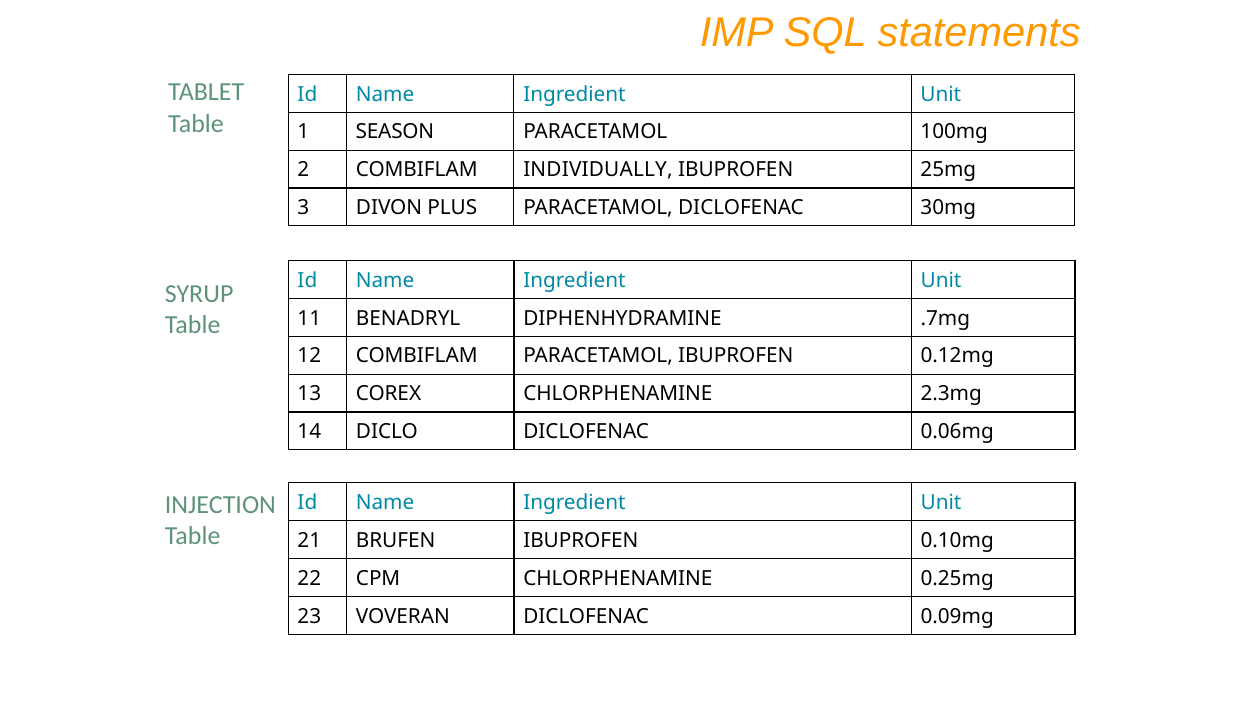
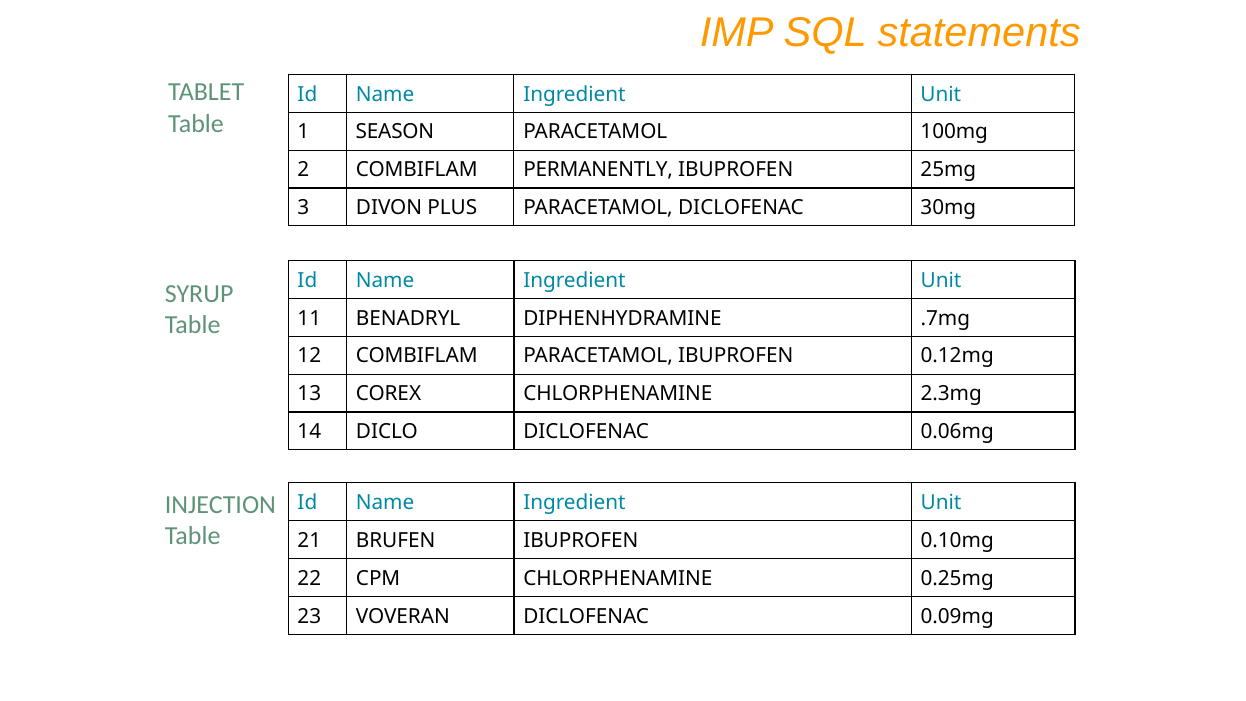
INDIVIDUALLY: INDIVIDUALLY -> PERMANENTLY
